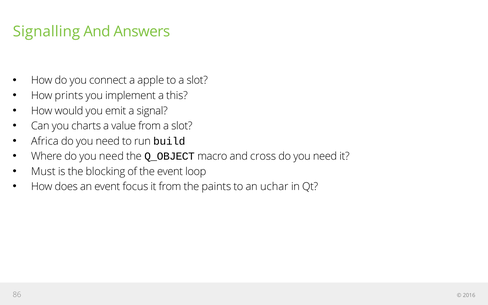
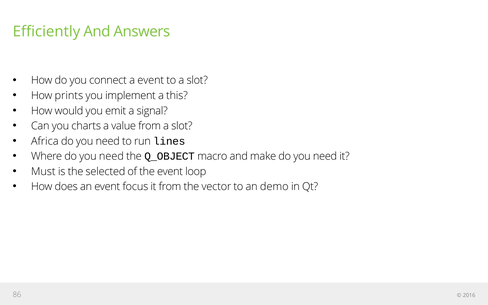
Signalling: Signalling -> Efficiently
a apple: apple -> event
build: build -> lines
cross: cross -> make
blocking: blocking -> selected
paints: paints -> vector
uchar: uchar -> demo
